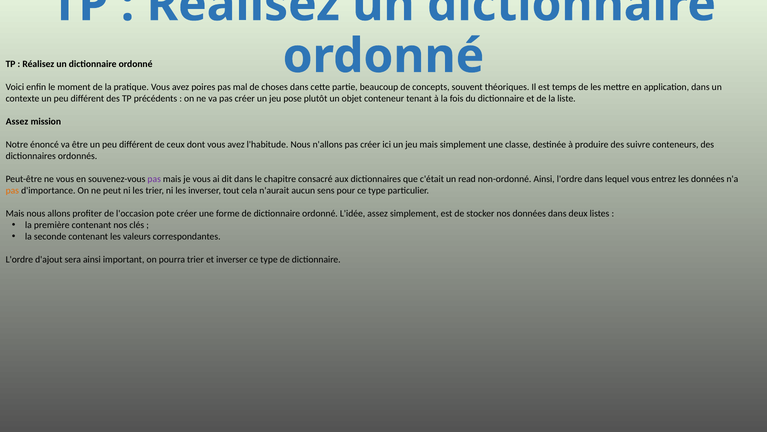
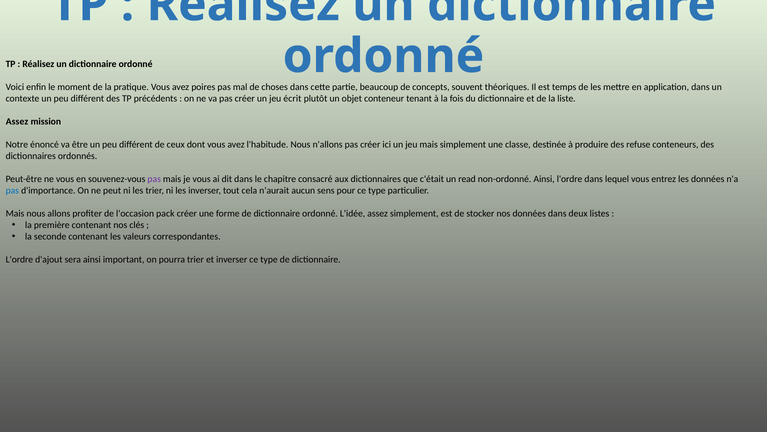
pose: pose -> écrit
suivre: suivre -> refuse
pas at (12, 190) colour: orange -> blue
pote: pote -> pack
